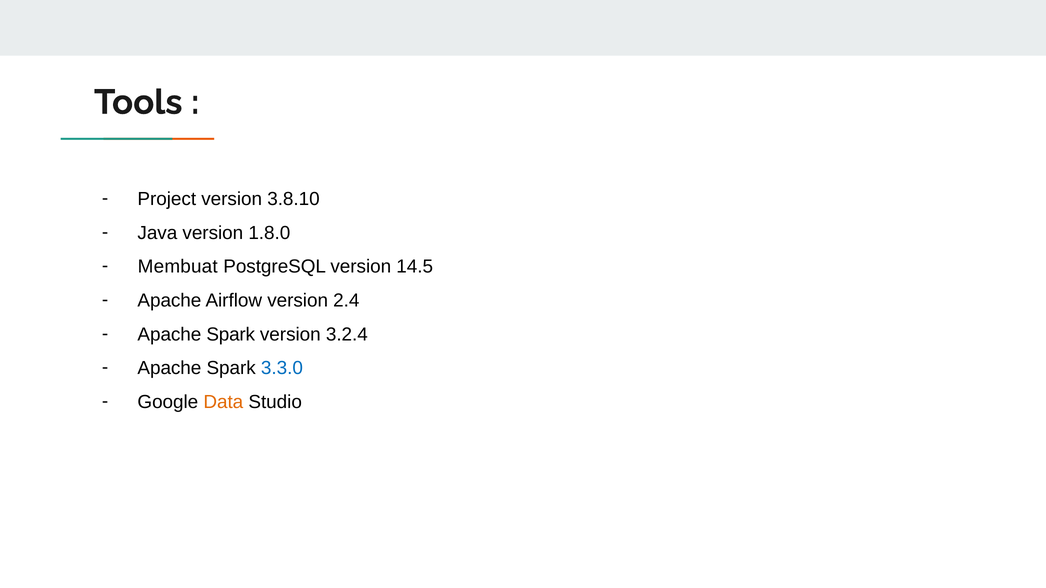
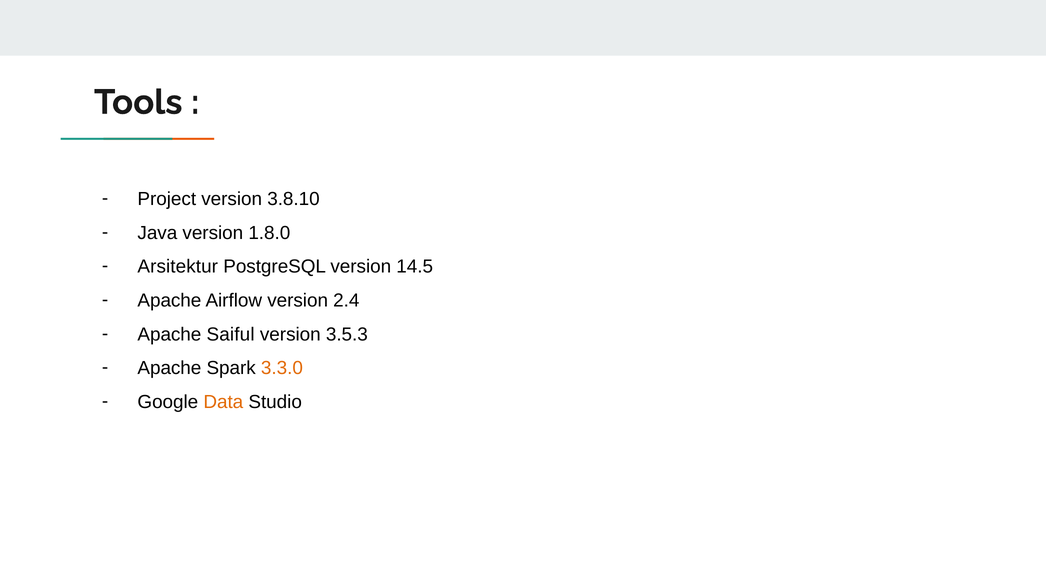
Membuat: Membuat -> Arsitektur
Spark at (231, 335): Spark -> Saiful
3.2.4: 3.2.4 -> 3.5.3
3.3.0 colour: blue -> orange
